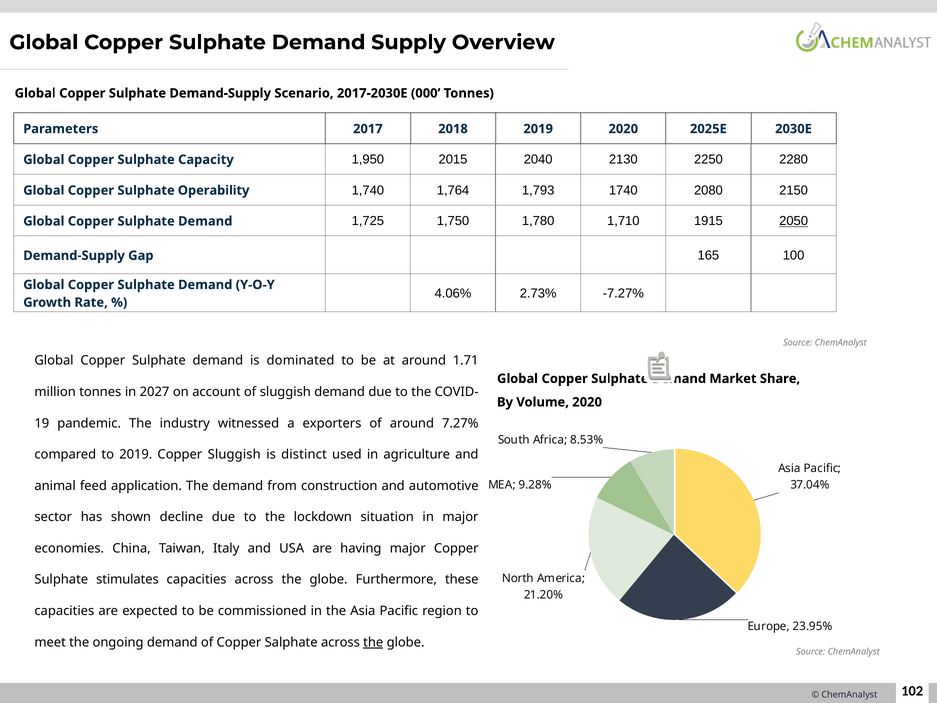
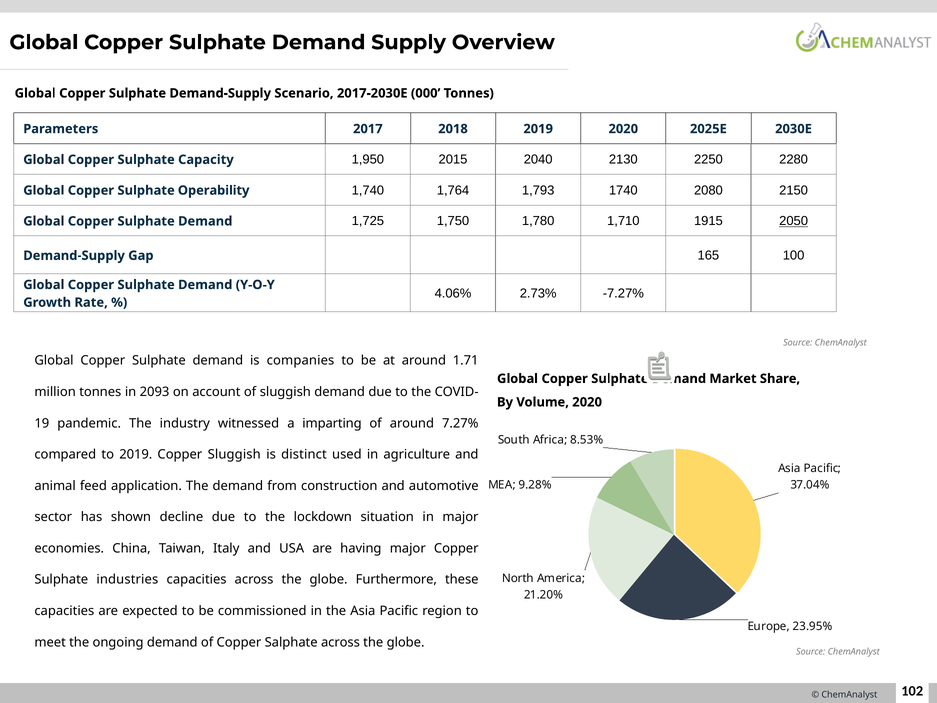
dominated: dominated -> companies
2027: 2027 -> 2093
exporters: exporters -> imparting
stimulates: stimulates -> industries
the at (373, 642) underline: present -> none
